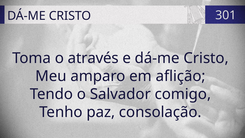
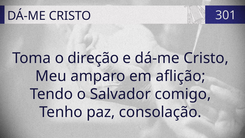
através: através -> direção
